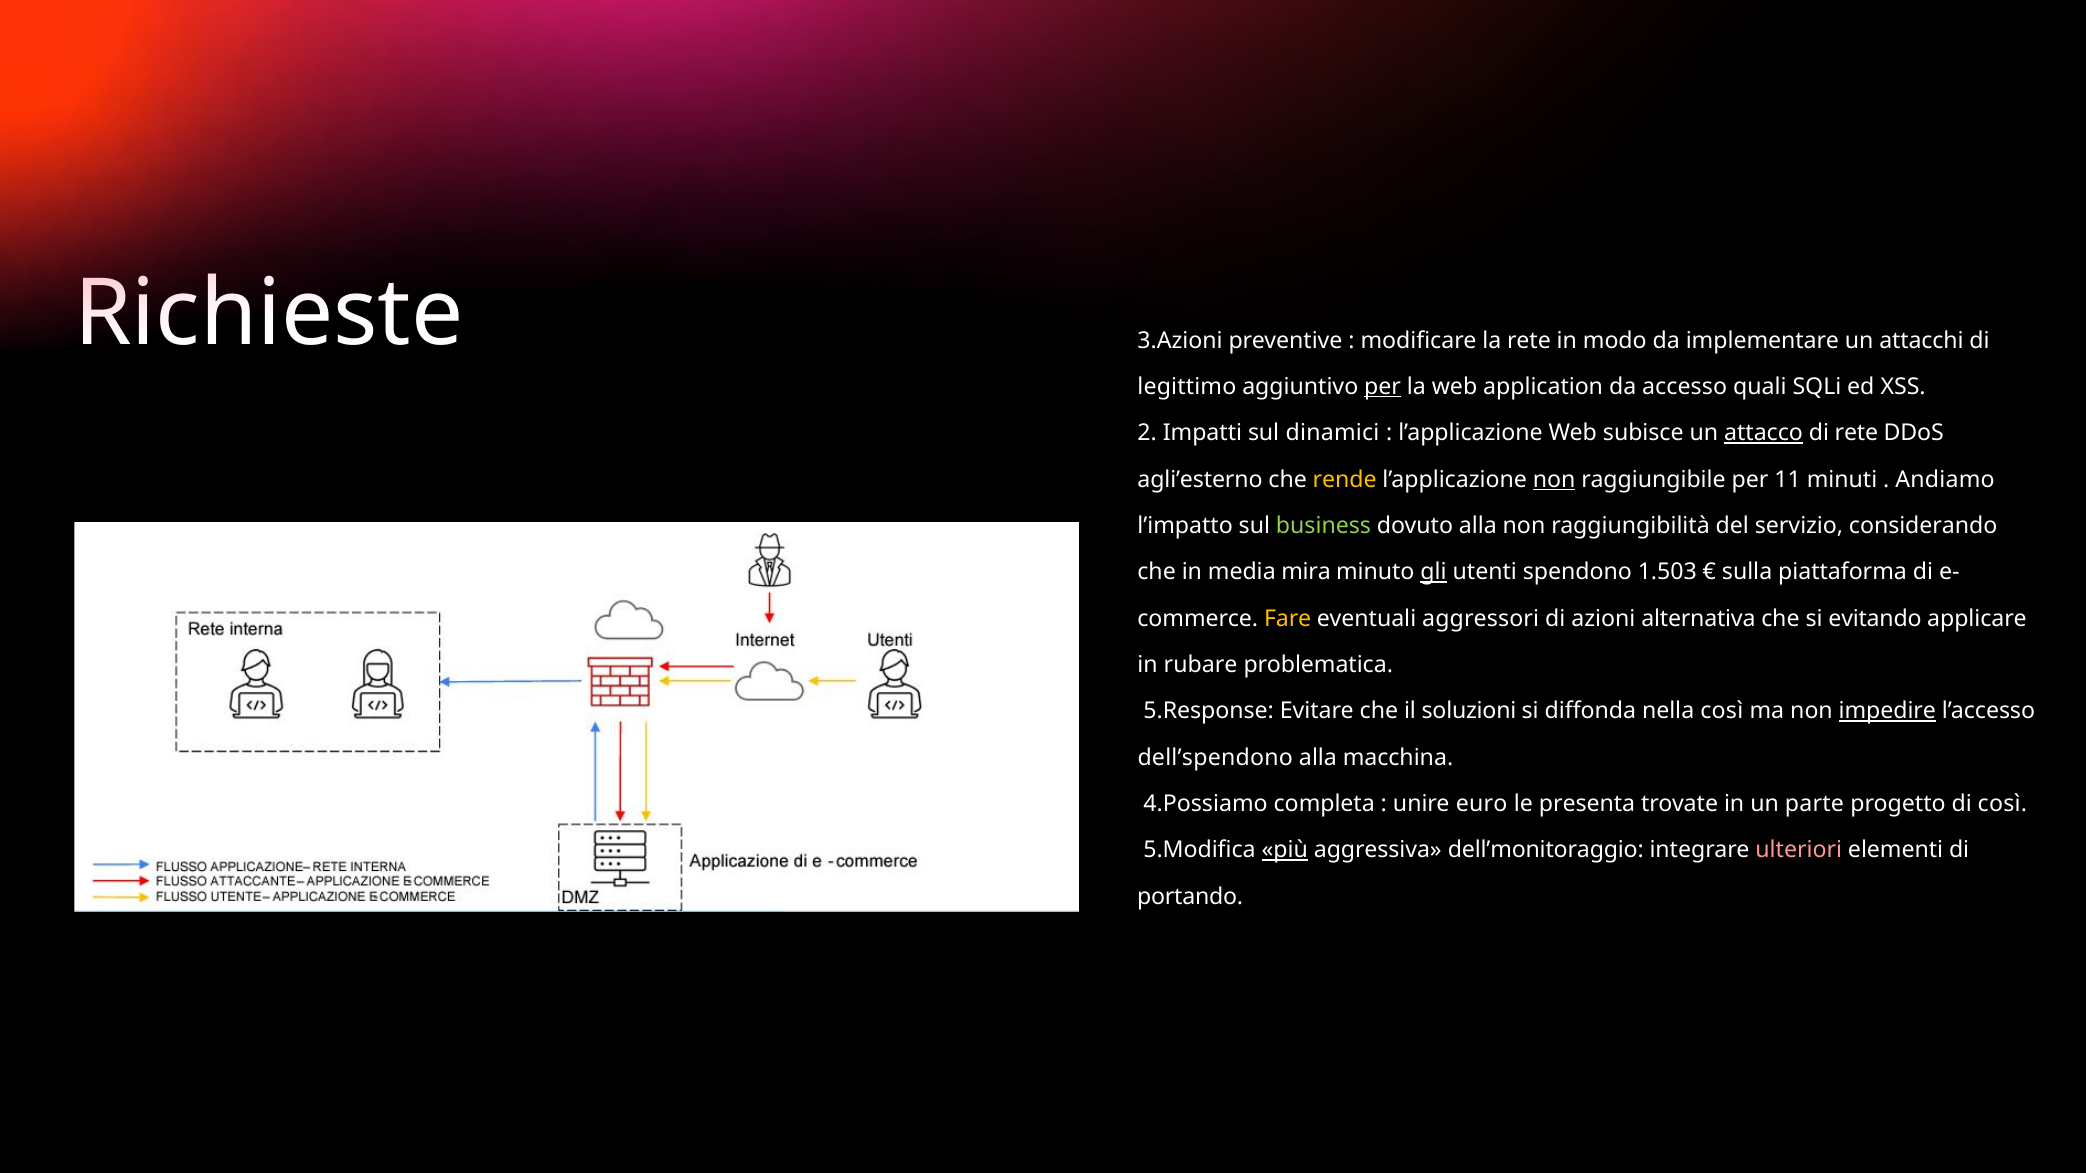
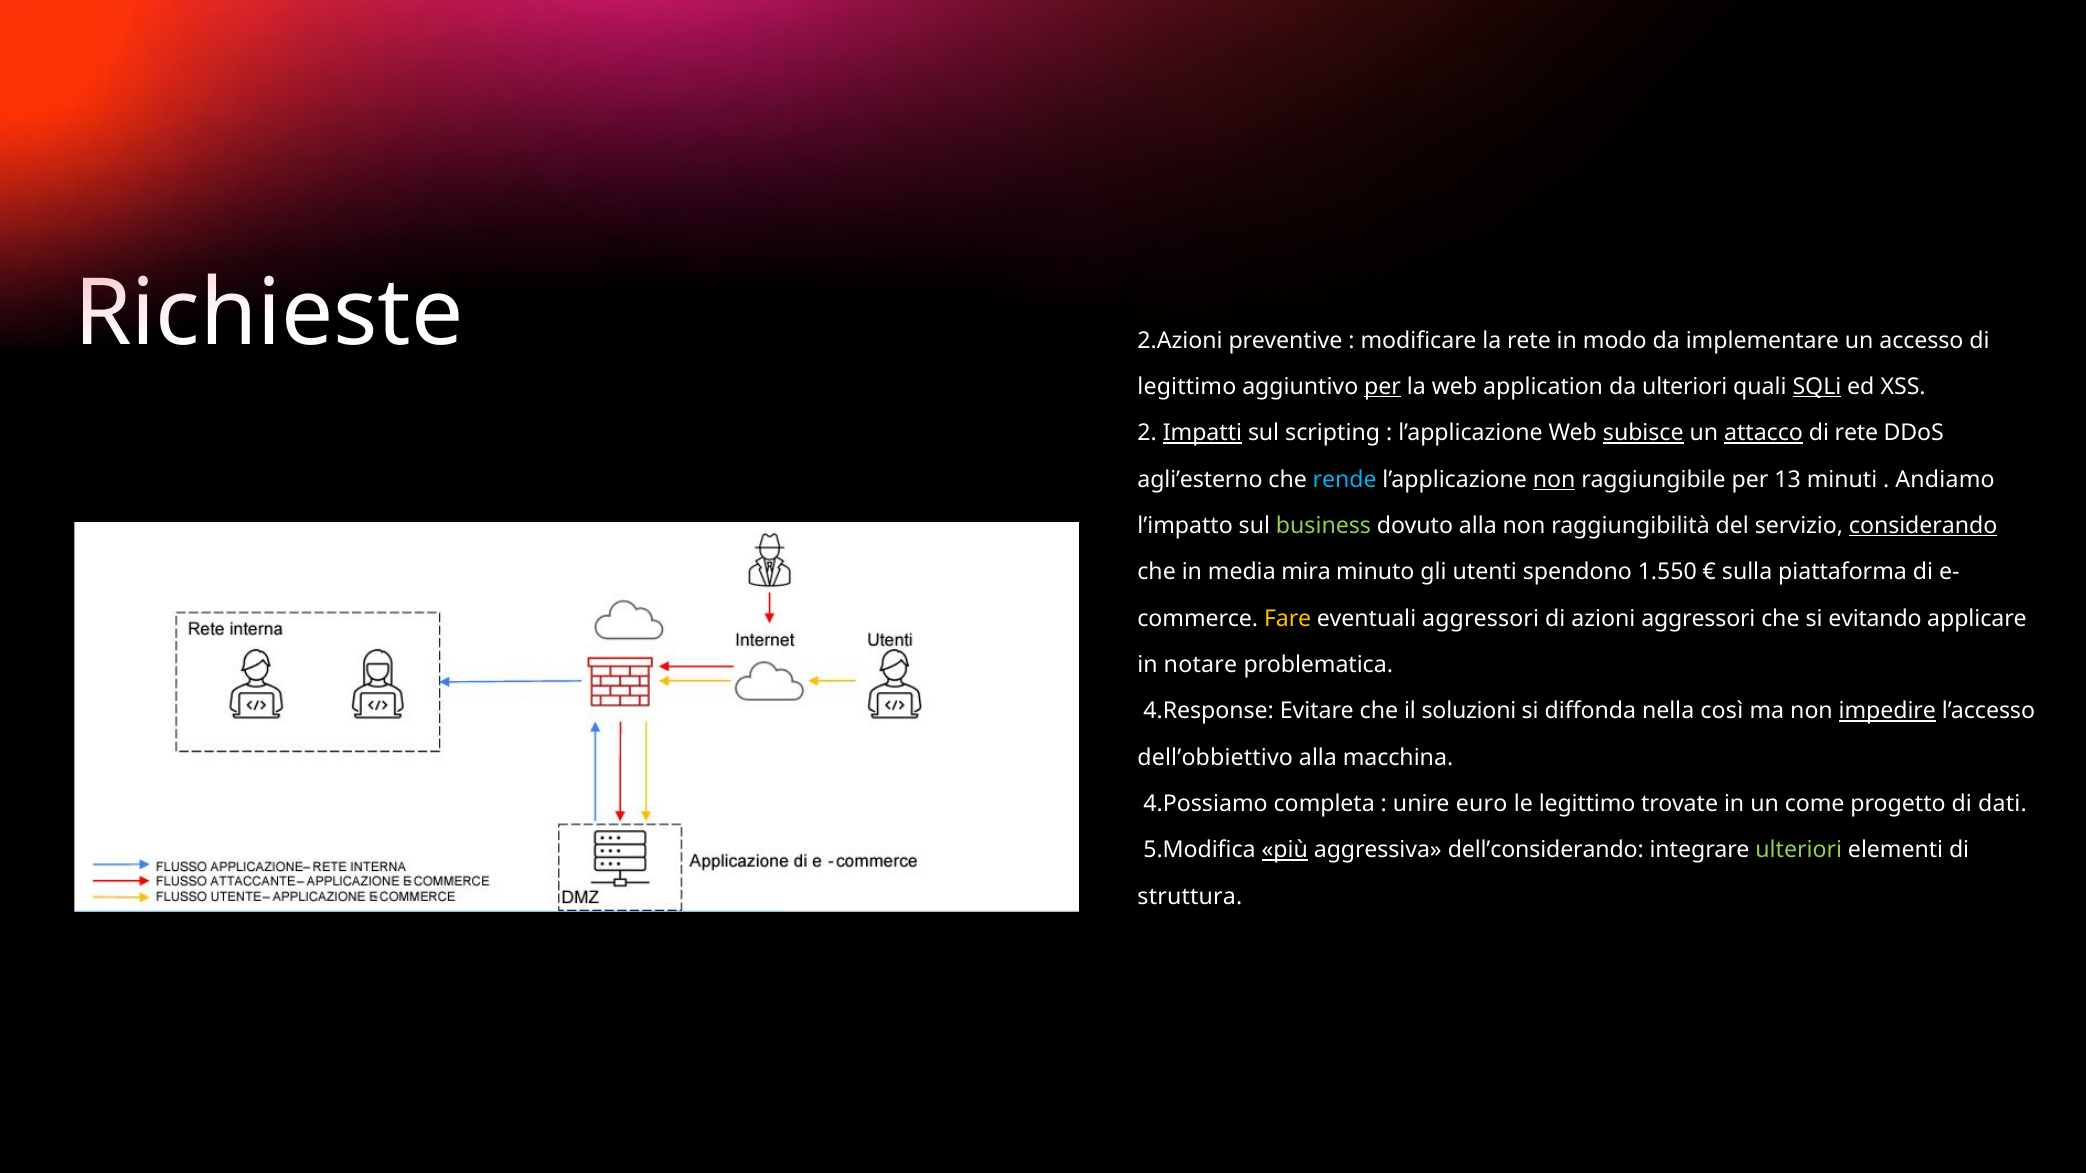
3.Azioni: 3.Azioni -> 2.Azioni
attacchi: attacchi -> accesso
da accesso: accesso -> ulteriori
SQLi underline: none -> present
Impatti underline: none -> present
dinamici: dinamici -> scripting
subisce underline: none -> present
rende colour: yellow -> light blue
11: 11 -> 13
considerando underline: none -> present
gli underline: present -> none
1.503: 1.503 -> 1.550
azioni alternativa: alternativa -> aggressori
rubare: rubare -> notare
5.Response: 5.Response -> 4.Response
dell’spendono: dell’spendono -> dell’obbiettivo
le presenta: presenta -> legittimo
parte: parte -> come
di così: così -> dati
dell’monitoraggio: dell’monitoraggio -> dell’considerando
ulteriori at (1799, 850) colour: pink -> light green
portando: portando -> struttura
